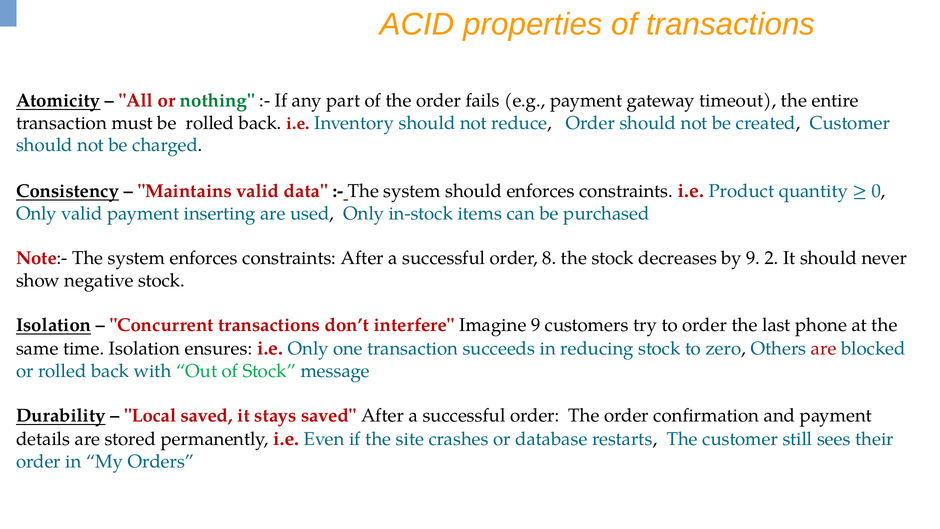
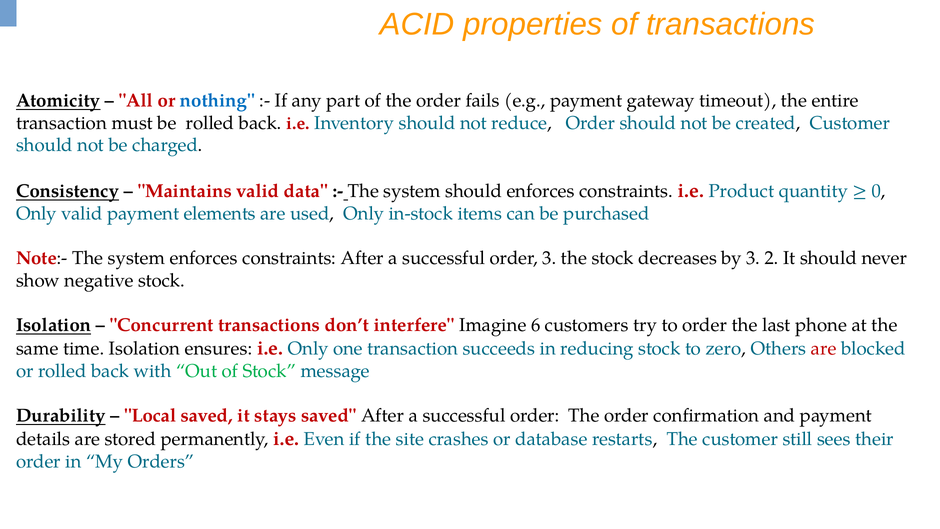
nothing colour: green -> blue
inserting: inserting -> elements
order 8: 8 -> 3
by 9: 9 -> 3
Imagine 9: 9 -> 6
